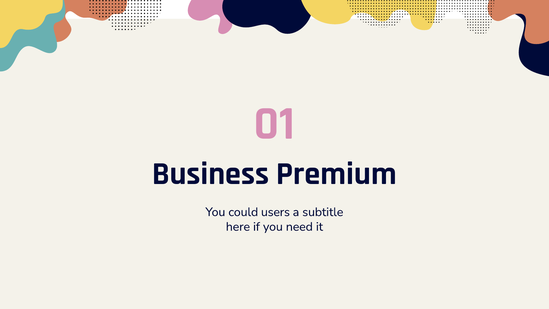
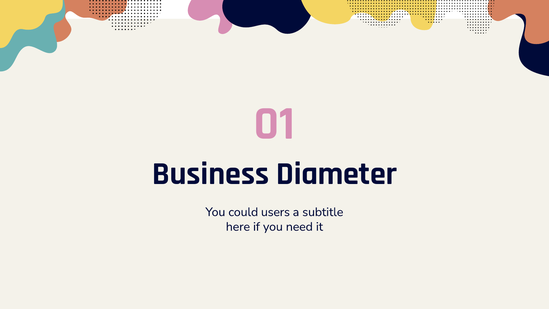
Premium: Premium -> Diameter
